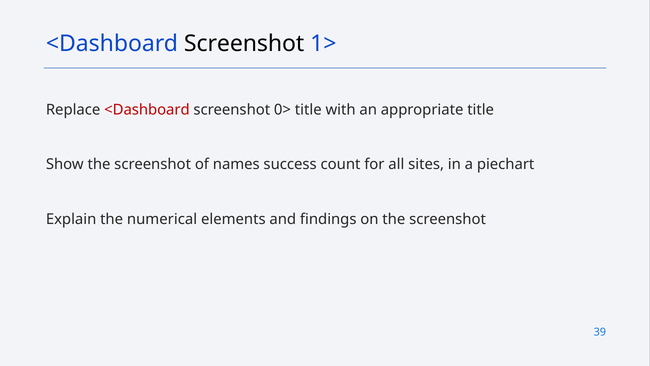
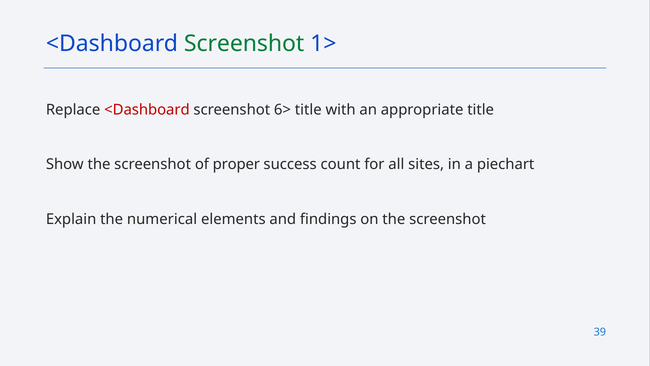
Screenshot at (244, 43) colour: black -> green
0>: 0> -> 6>
names: names -> proper
